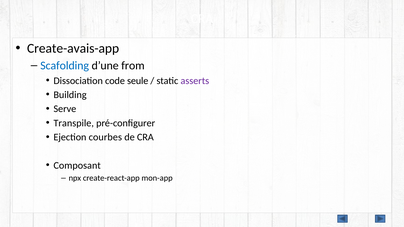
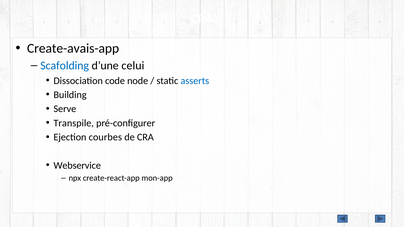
from: from -> celui
seule: seule -> node
asserts colour: purple -> blue
Composant: Composant -> Webservice
